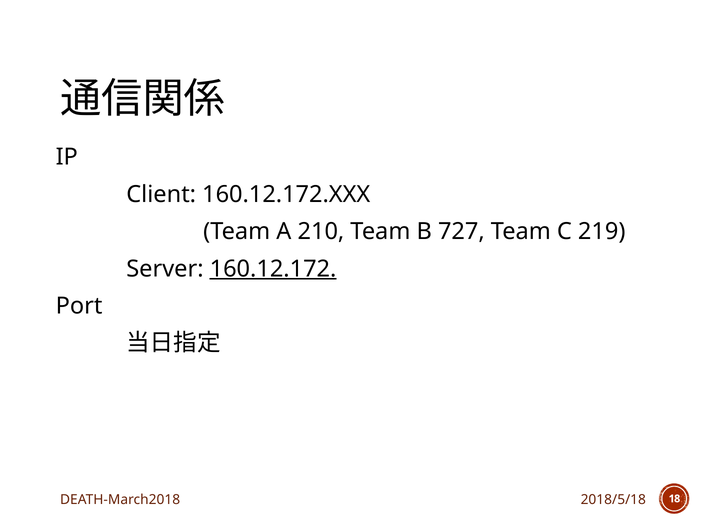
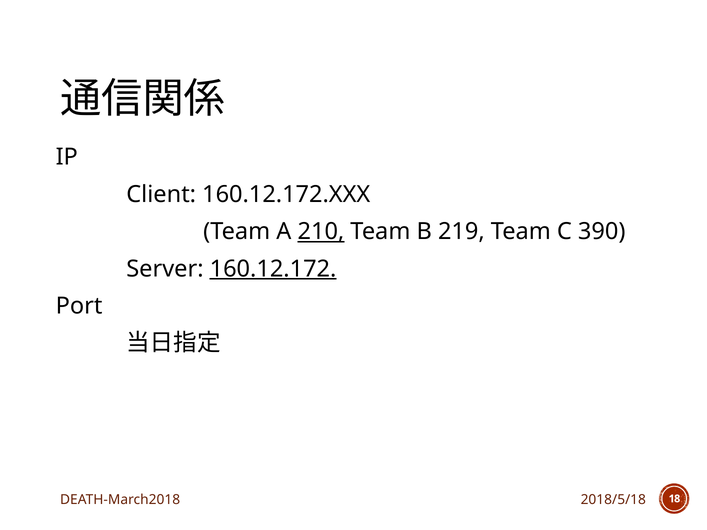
210 underline: none -> present
727: 727 -> 219
219: 219 -> 390
